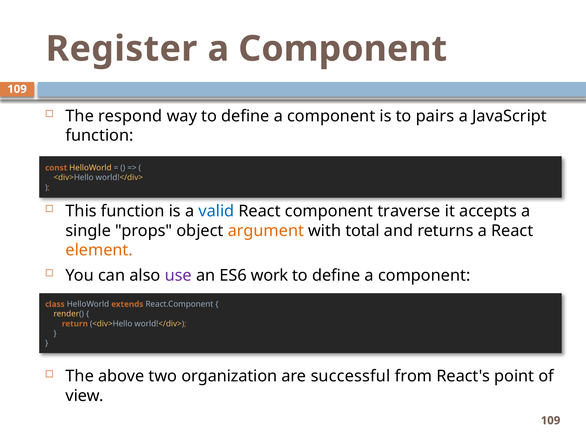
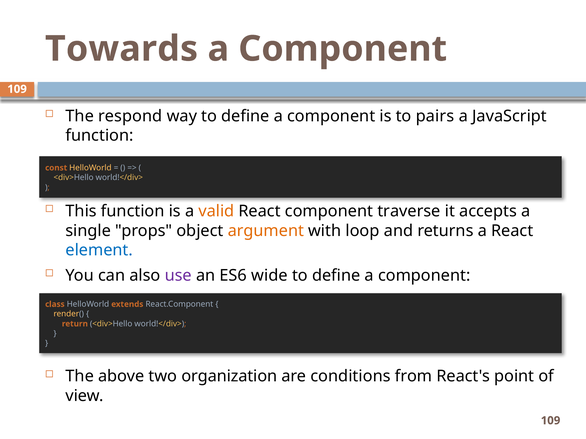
Register: Register -> Towards
valid colour: blue -> orange
total: total -> loop
element colour: orange -> blue
work: work -> wide
successful: successful -> conditions
